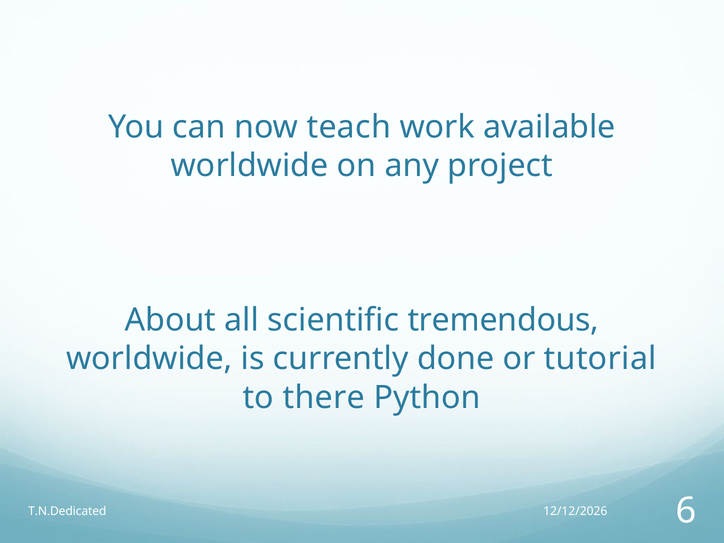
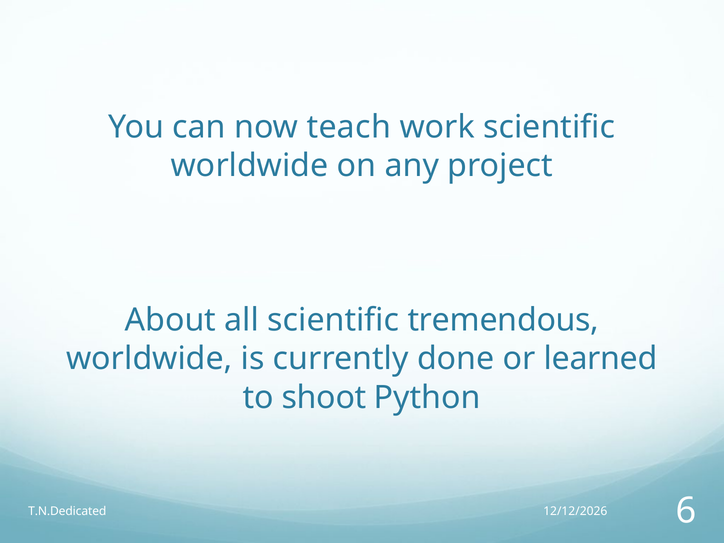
work available: available -> scientific
tutorial: tutorial -> learned
there: there -> shoot
